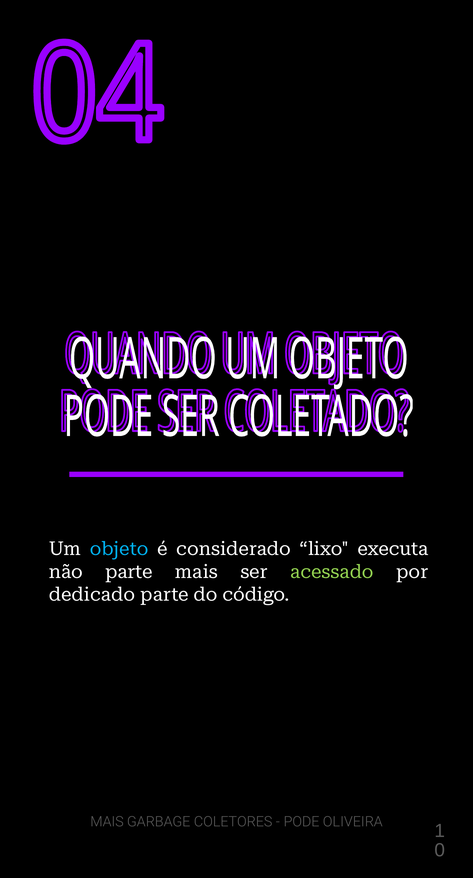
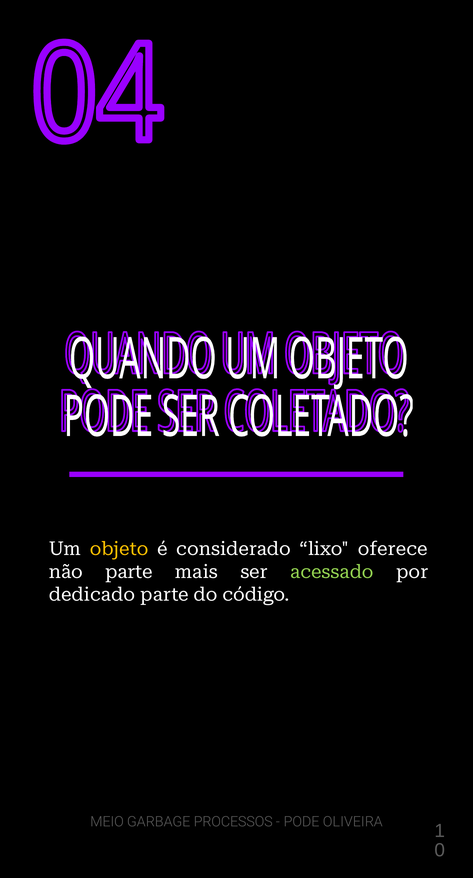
objeto colour: light blue -> yellow
executa: executa -> oferece
MAIS at (107, 822): MAIS -> MEIO
COLETORES: COLETORES -> PROCESSOS
